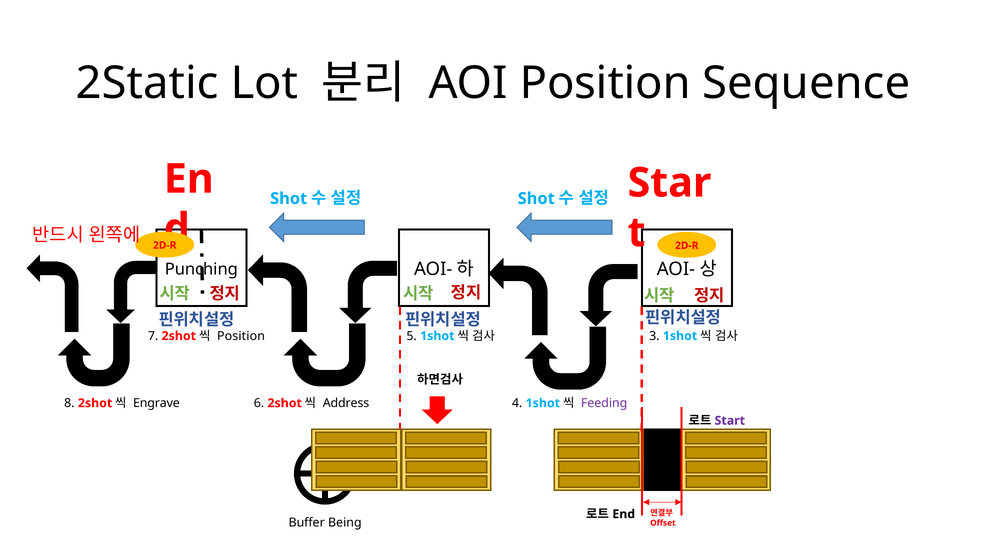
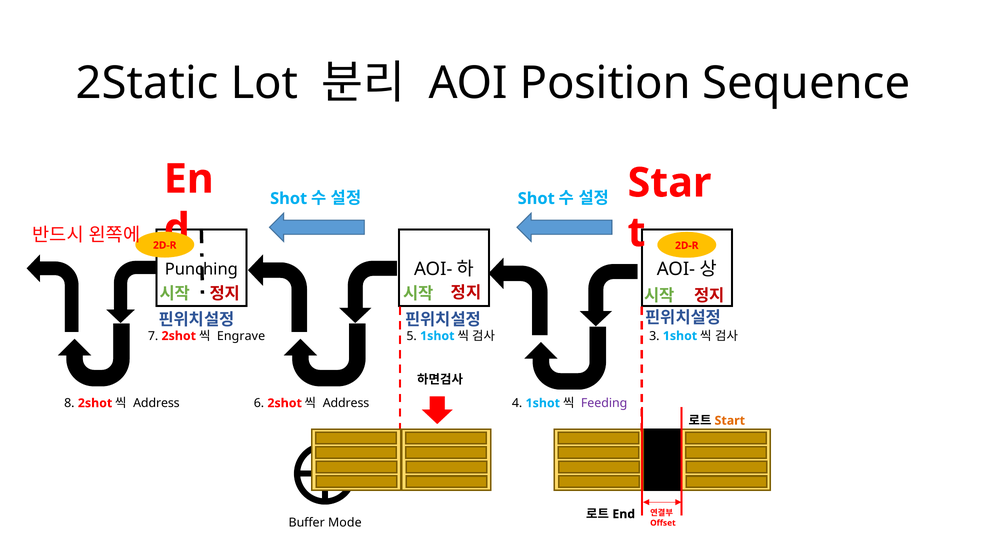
Position at (241, 336): Position -> Engrave
Engrave at (156, 404): Engrave -> Address
Start colour: purple -> orange
Being: Being -> Mode
